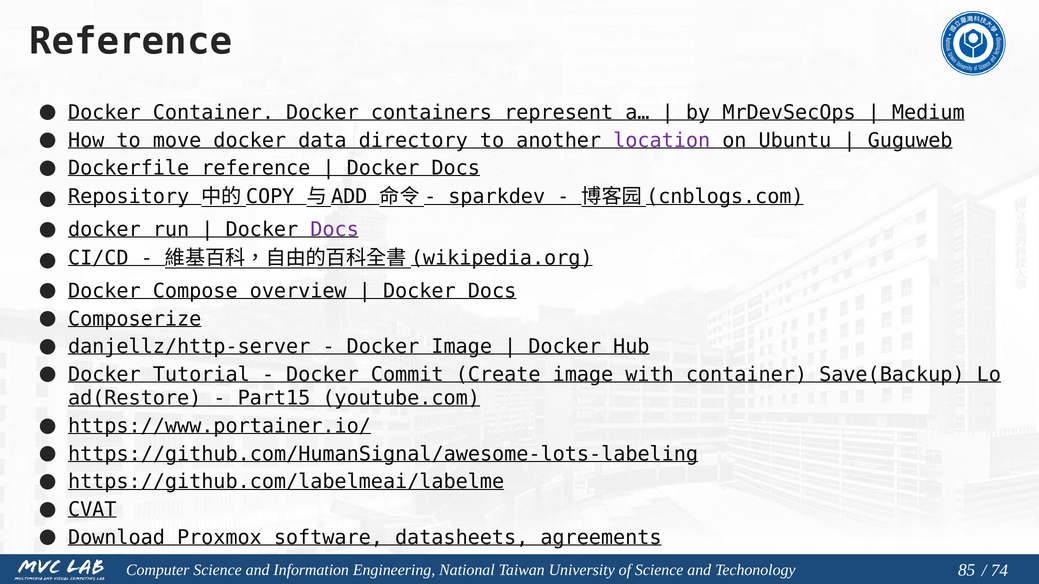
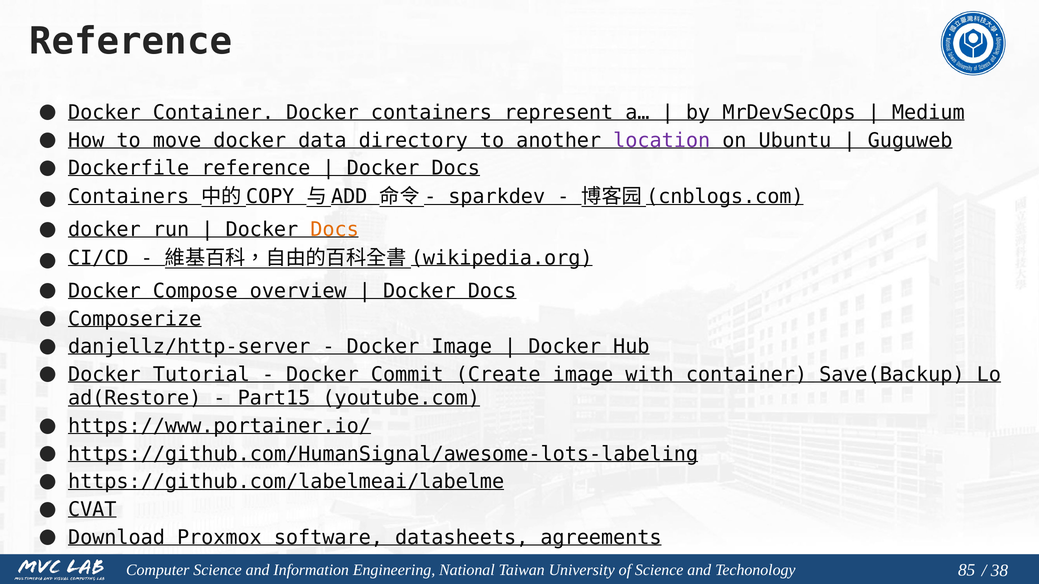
Repository at (129, 197): Repository -> Containers
Docs at (335, 230) colour: purple -> orange
74: 74 -> 38
